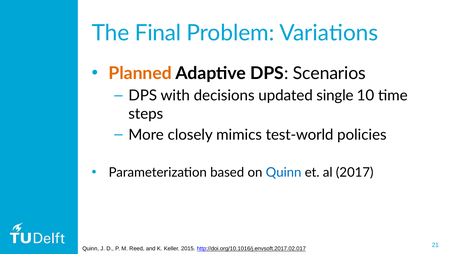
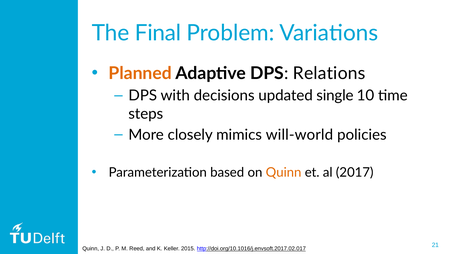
Scenarios: Scenarios -> Relations
test-world: test-world -> will-world
Quinn at (284, 173) colour: blue -> orange
